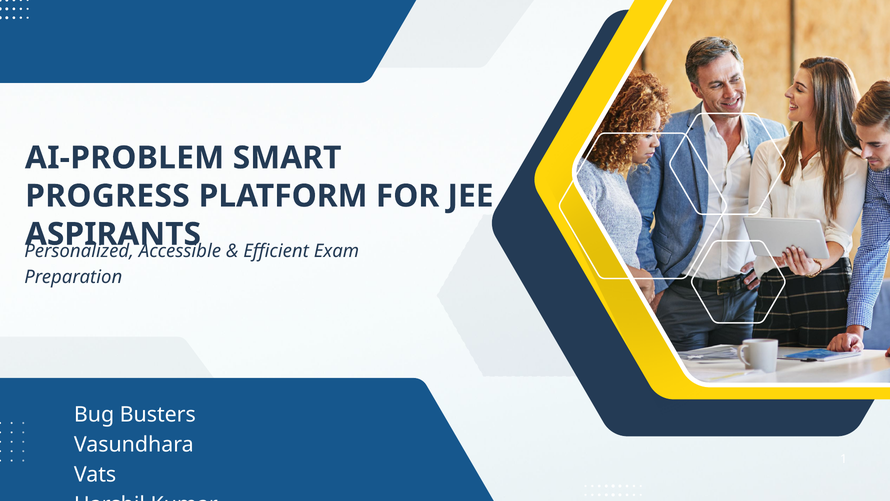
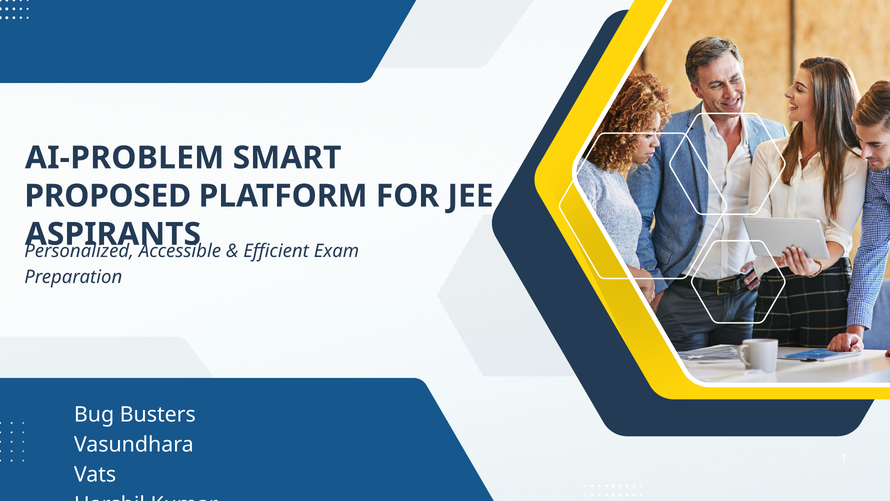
PROGRESS: PROGRESS -> PROPOSED
